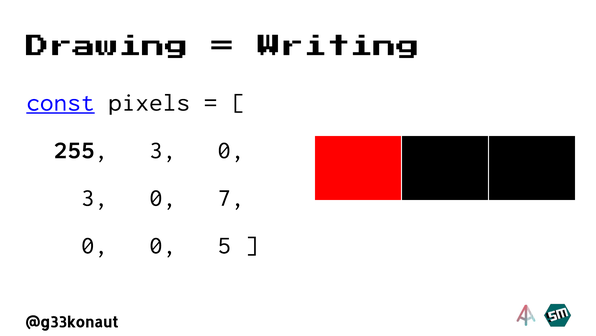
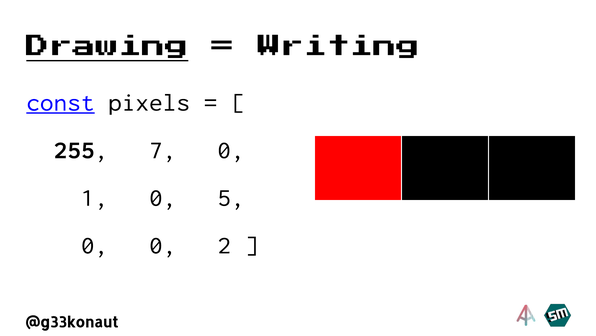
Drawing underline: none -> present
255 3: 3 -> 7
3 at (95, 197): 3 -> 1
7: 7 -> 5
5: 5 -> 2
